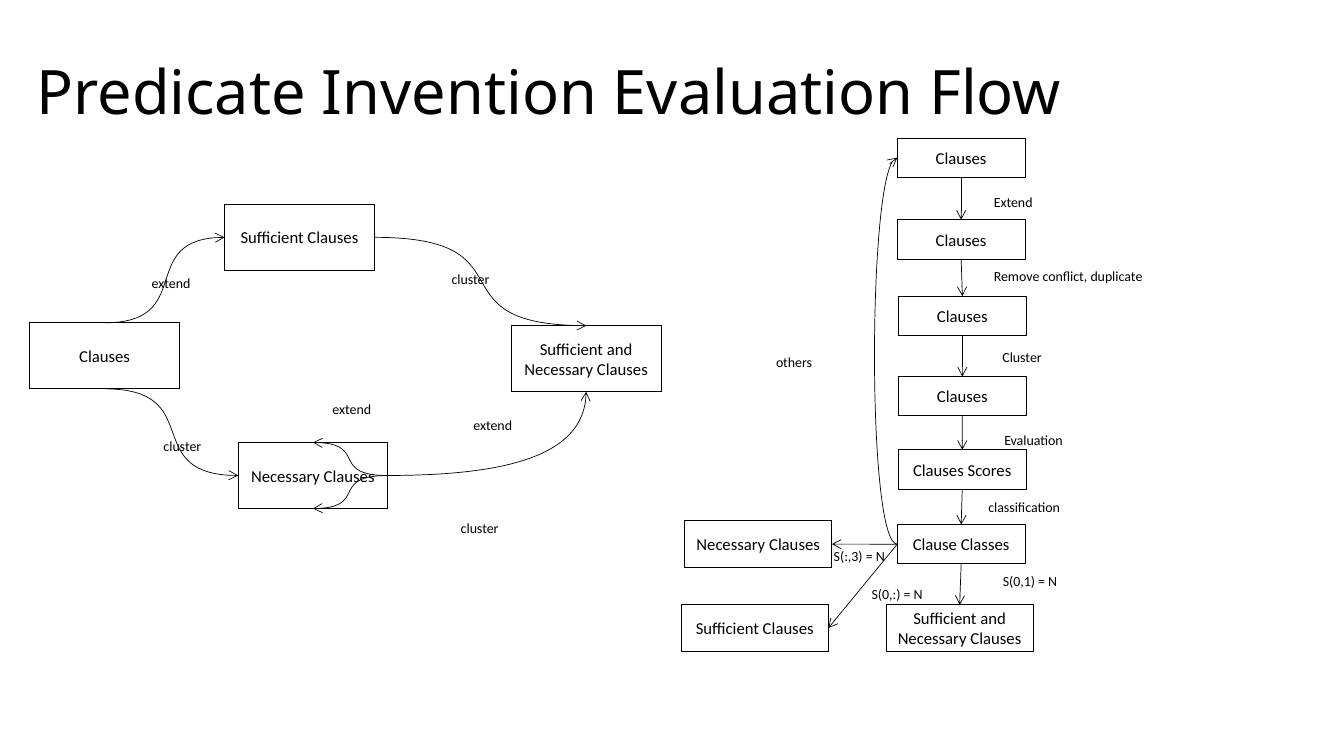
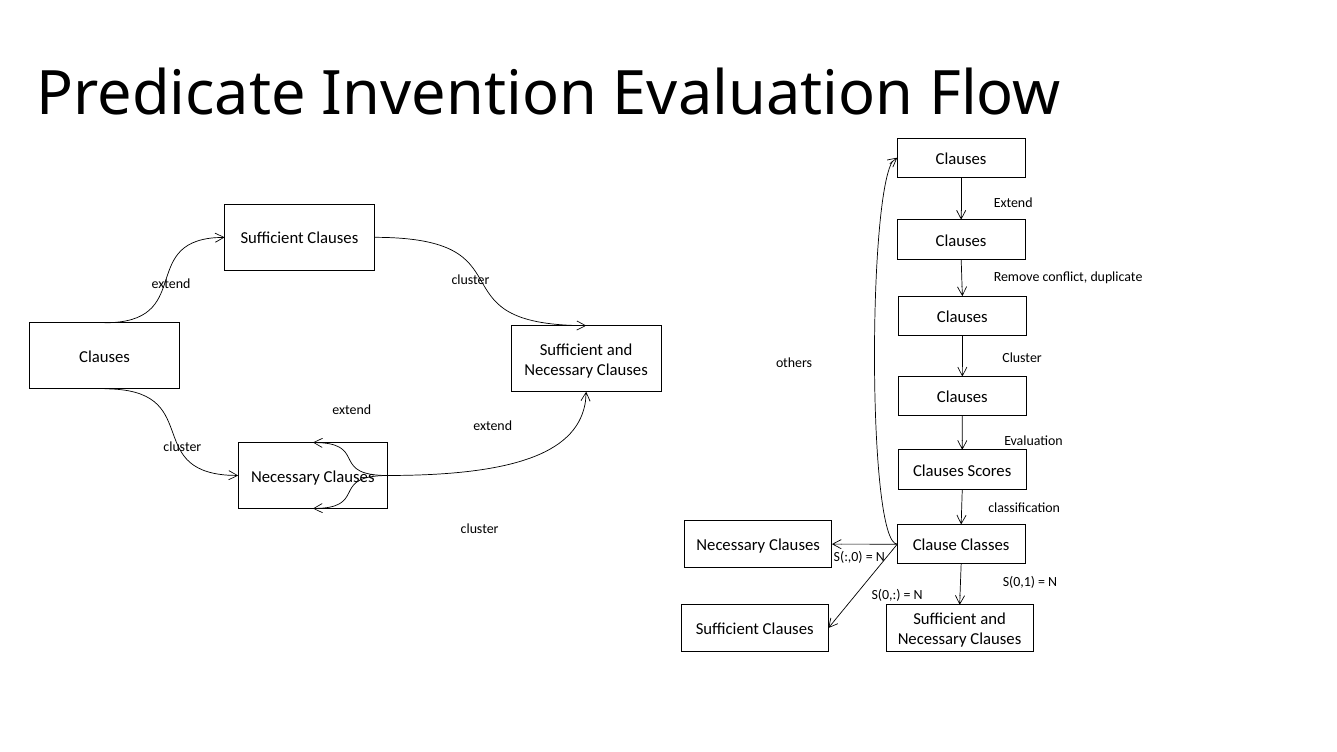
S(:,3: S(:,3 -> S(:,0
